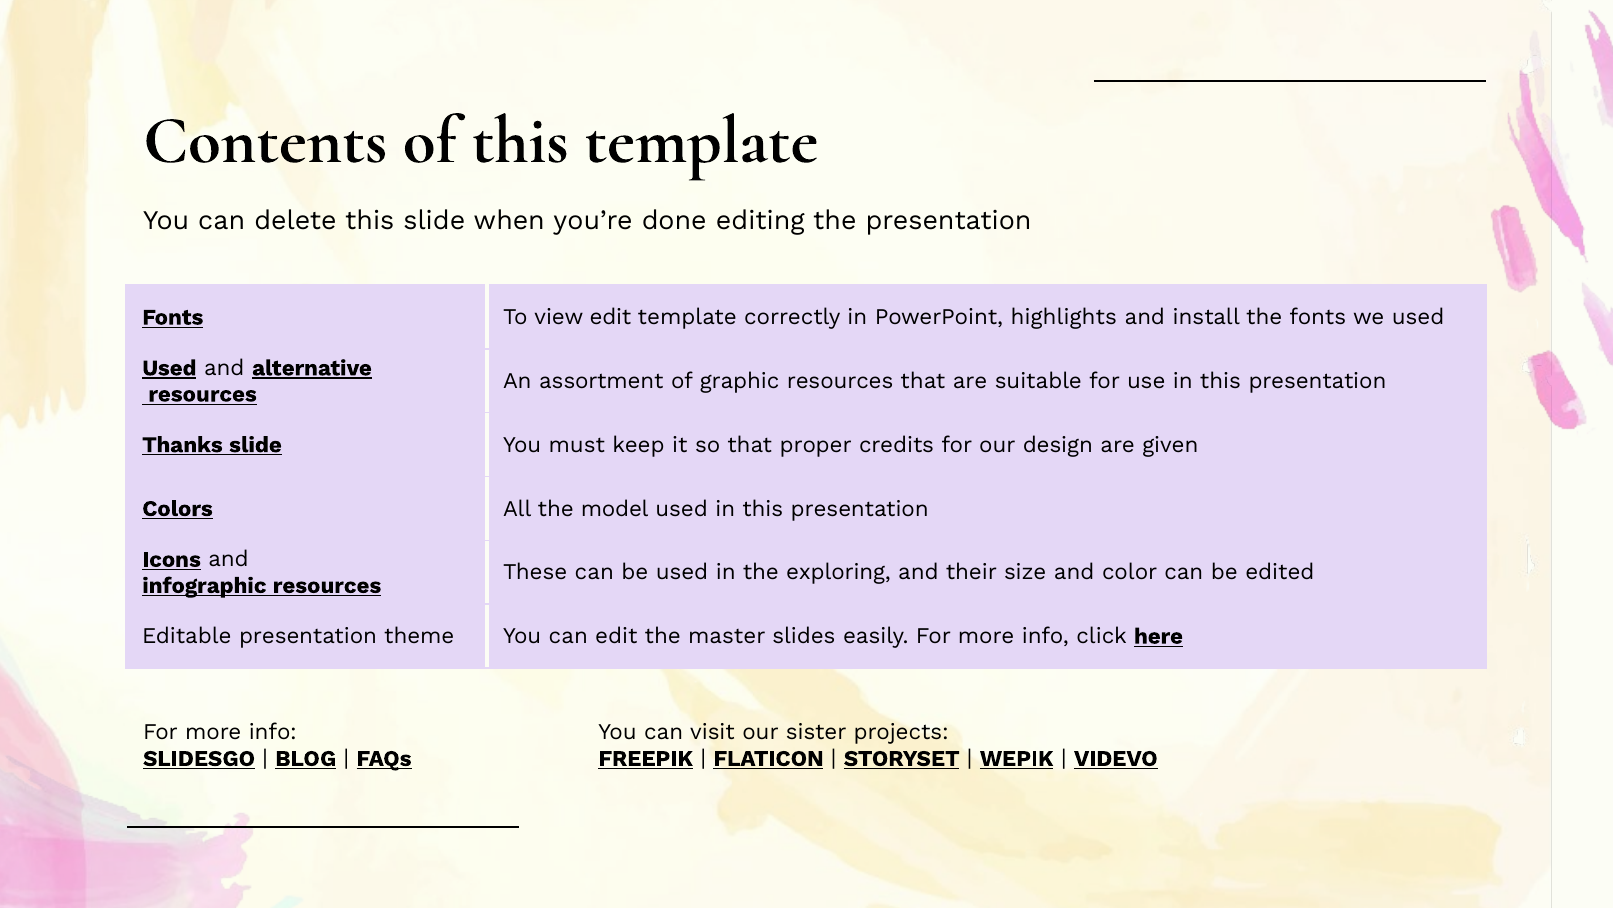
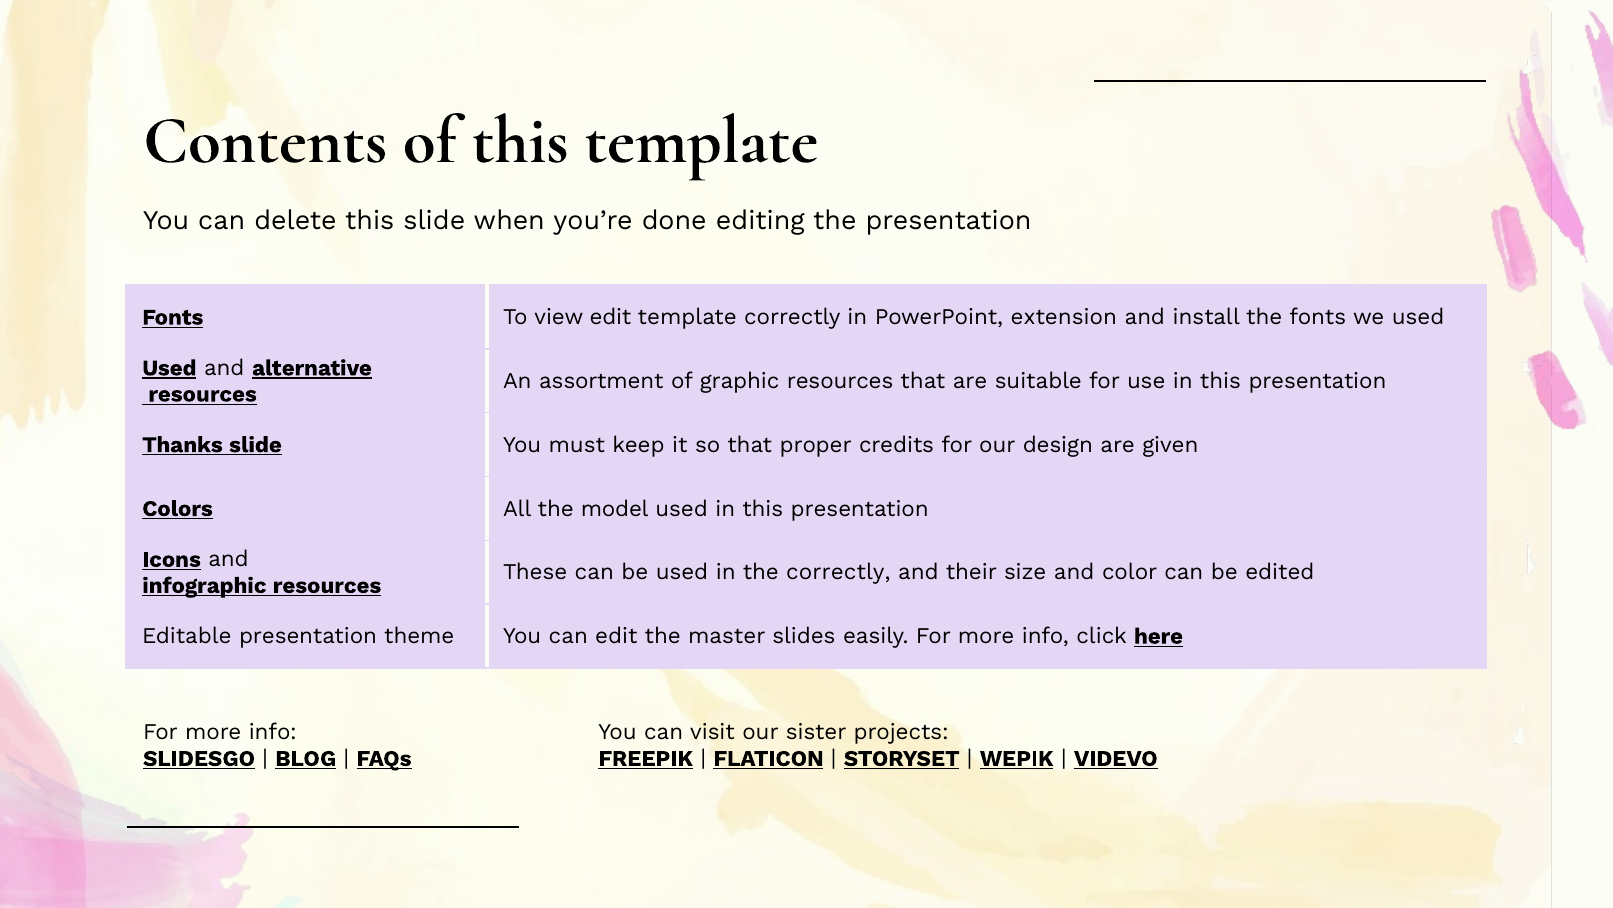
highlights: highlights -> extension
the exploring: exploring -> correctly
